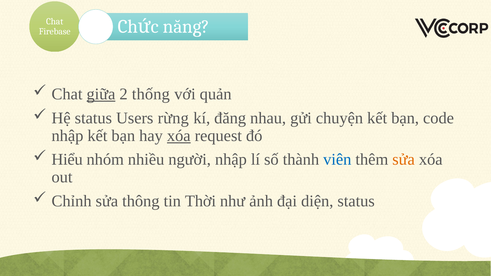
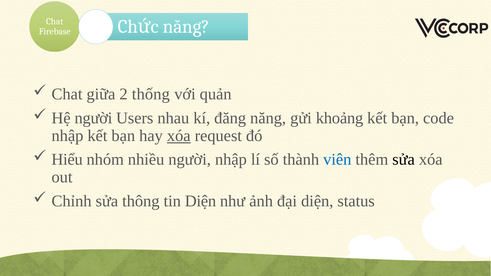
giữa underline: present -> none
Hệ status: status -> người
rừng: rừng -> nhau
đăng nhau: nhau -> năng
chuyện: chuyện -> khoảng
sửa at (404, 160) colour: orange -> black
tin Thời: Thời -> Diện
